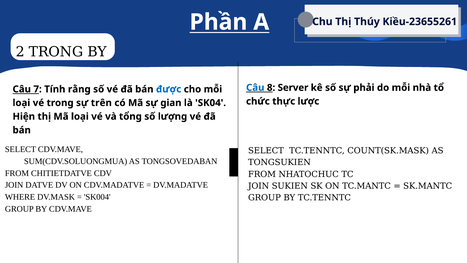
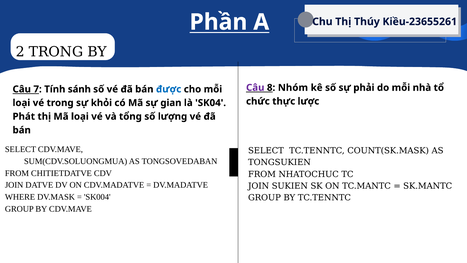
Câu at (255, 88) colour: blue -> purple
Server: Server -> Nhóm
rằng: rằng -> sánh
trên: trên -> khỏi
Hiện: Hiện -> Phát
